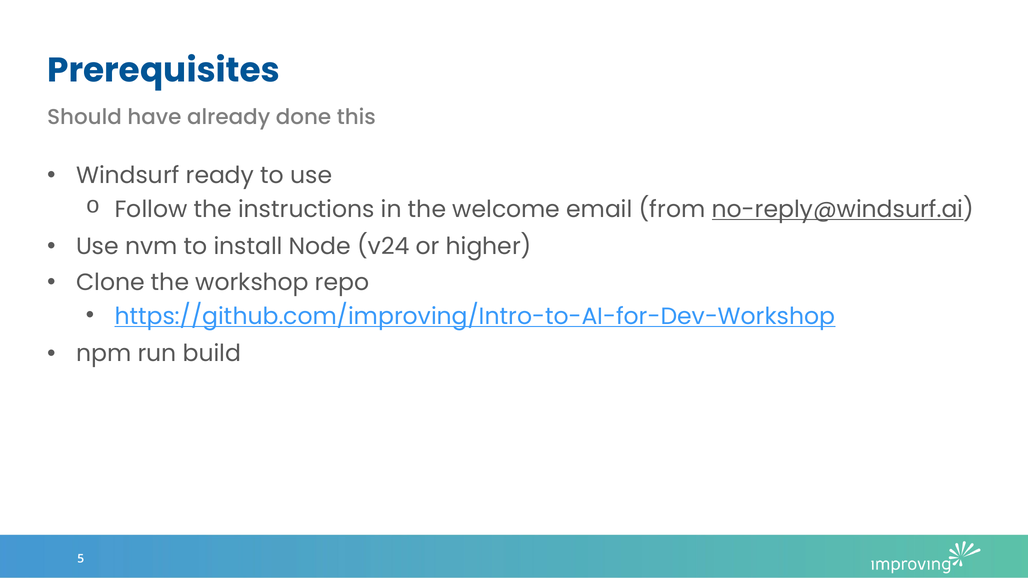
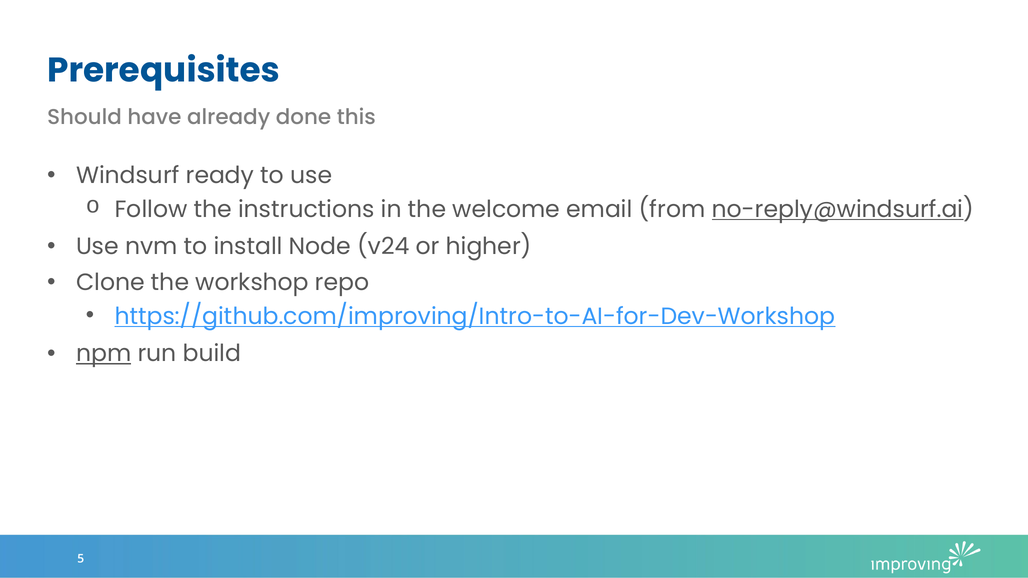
npm underline: none -> present
